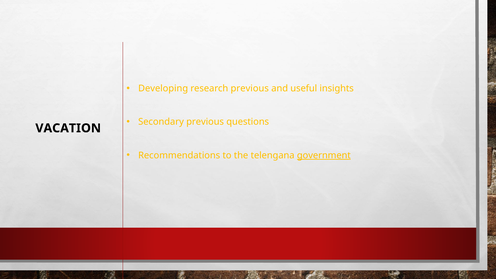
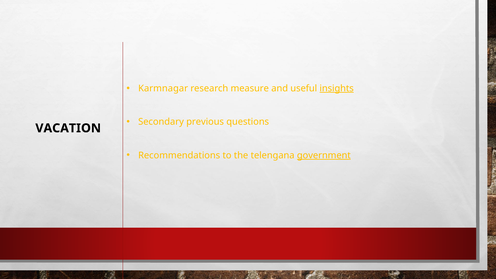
Developing: Developing -> Karmnagar
research previous: previous -> measure
insights underline: none -> present
